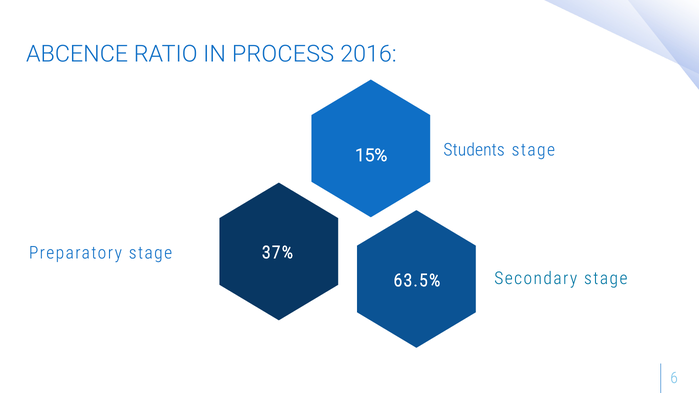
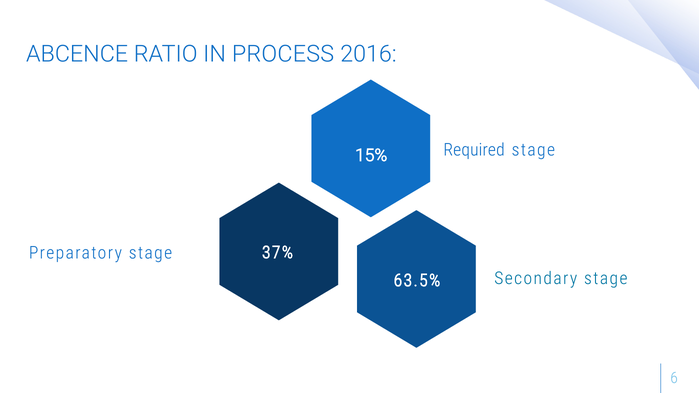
Students: Students -> Required
